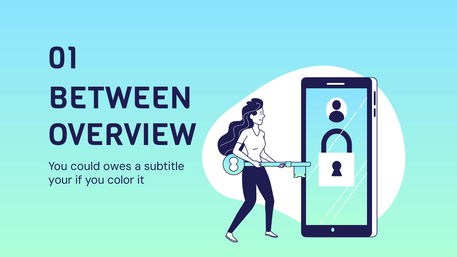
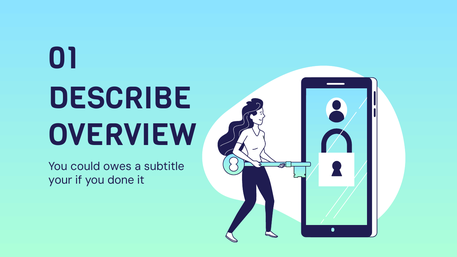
BETWEEN: BETWEEN -> DESCRIBE
color: color -> done
